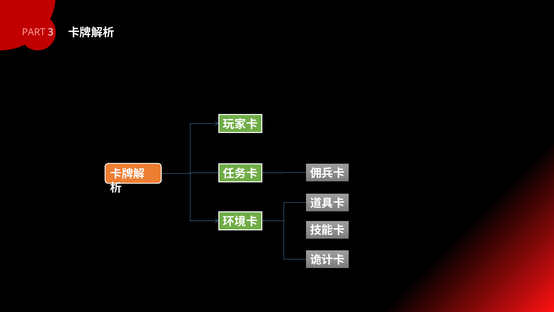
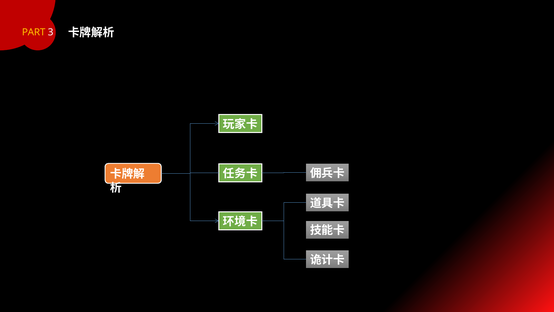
PART colour: pink -> yellow
